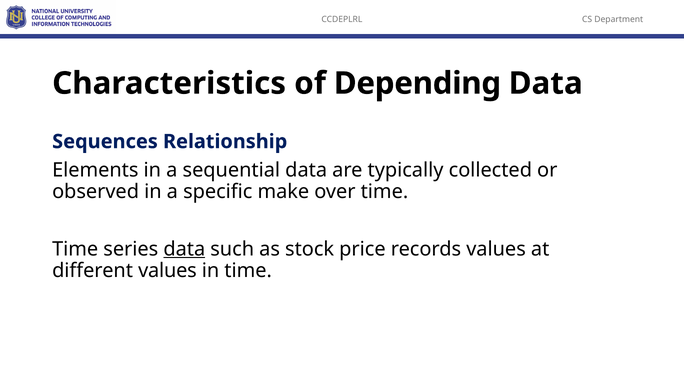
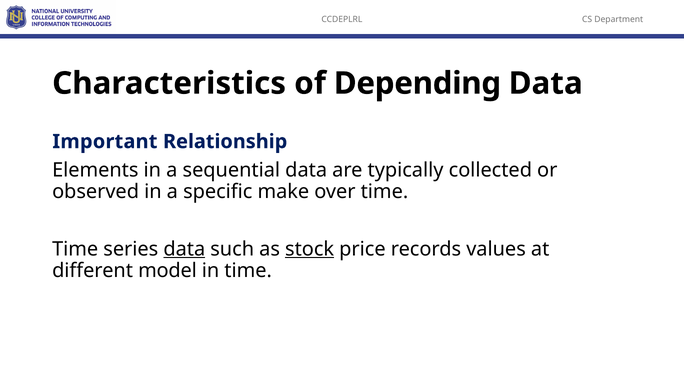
Sequences: Sequences -> Important
stock underline: none -> present
different values: values -> model
